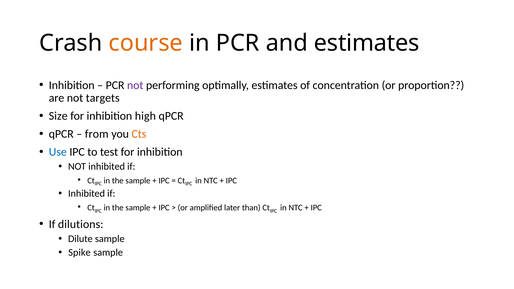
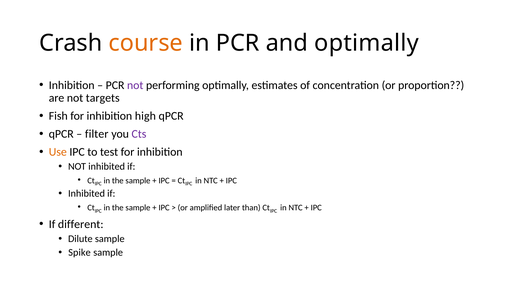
and estimates: estimates -> optimally
Size: Size -> Fish
from: from -> filter
Cts colour: orange -> purple
Use colour: blue -> orange
dilutions: dilutions -> different
